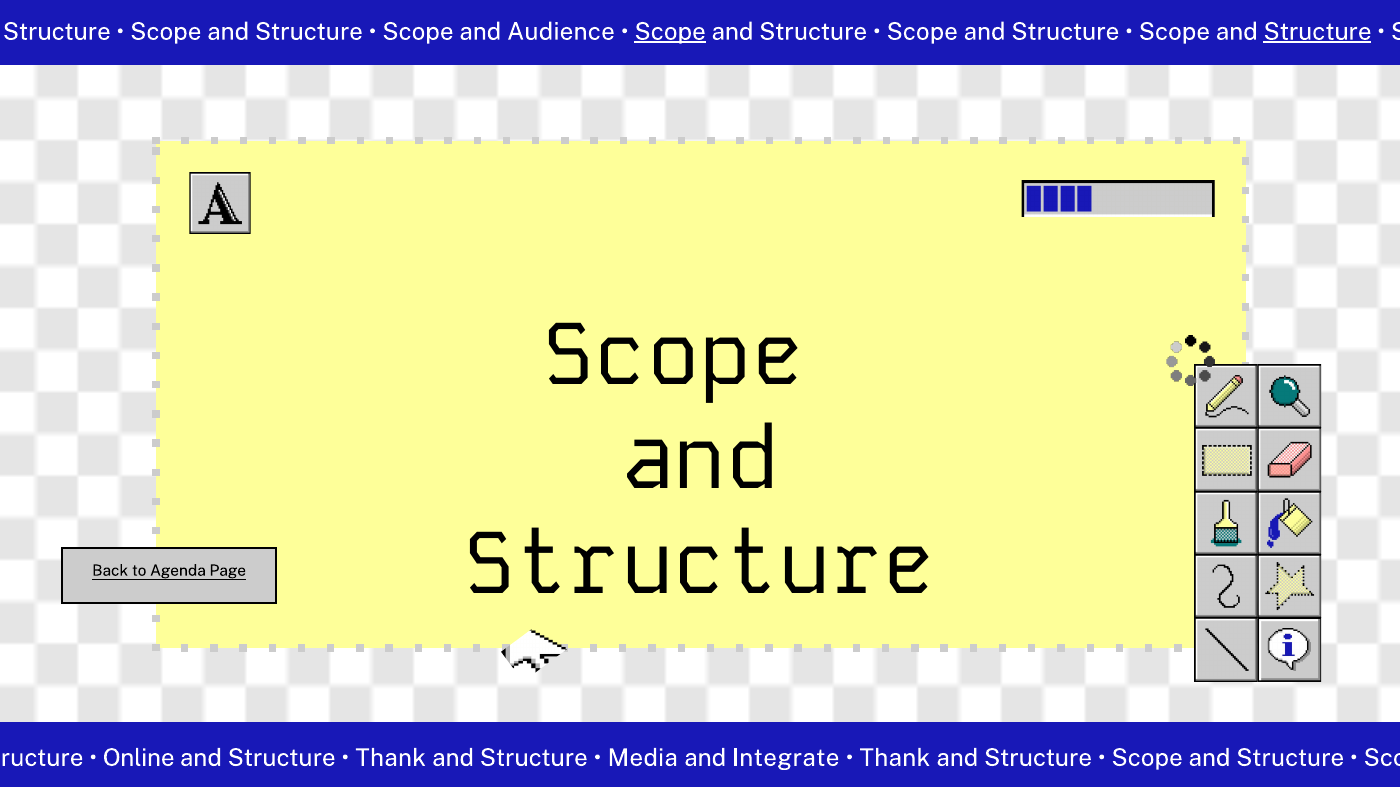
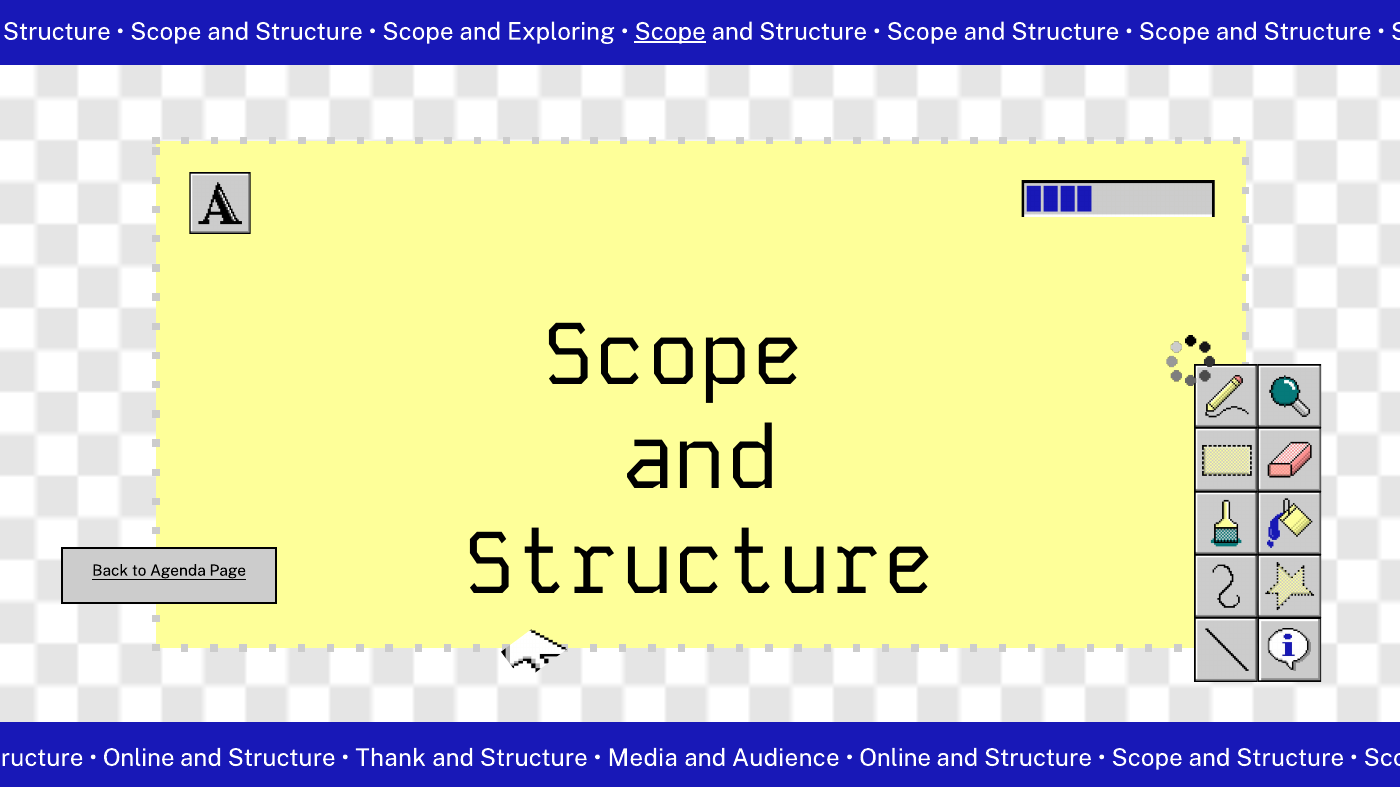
Audience: Audience -> Exploring
Structure at (1318, 32) underline: present -> none
Integrate: Integrate -> Audience
Thank at (895, 758): Thank -> Online
